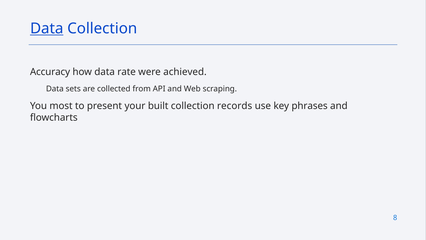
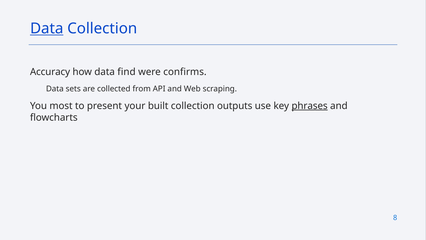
rate: rate -> find
achieved: achieved -> confirms
records: records -> outputs
phrases underline: none -> present
